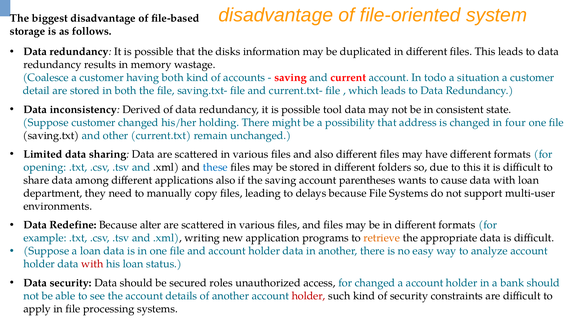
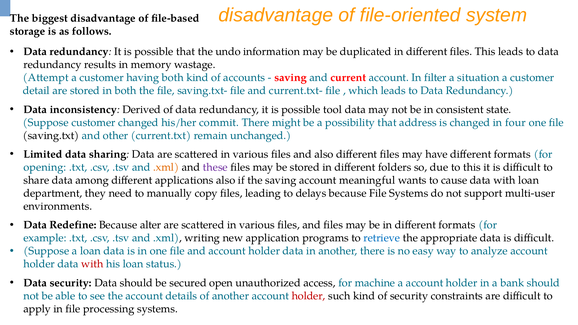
disks: disks -> undo
Coalesce: Coalesce -> Attempt
todo: todo -> filter
holding: holding -> commit
.xml at (166, 167) colour: black -> orange
these colour: blue -> purple
parentheses: parentheses -> meaningful
retrieve colour: orange -> blue
roles: roles -> open
for changed: changed -> machine
